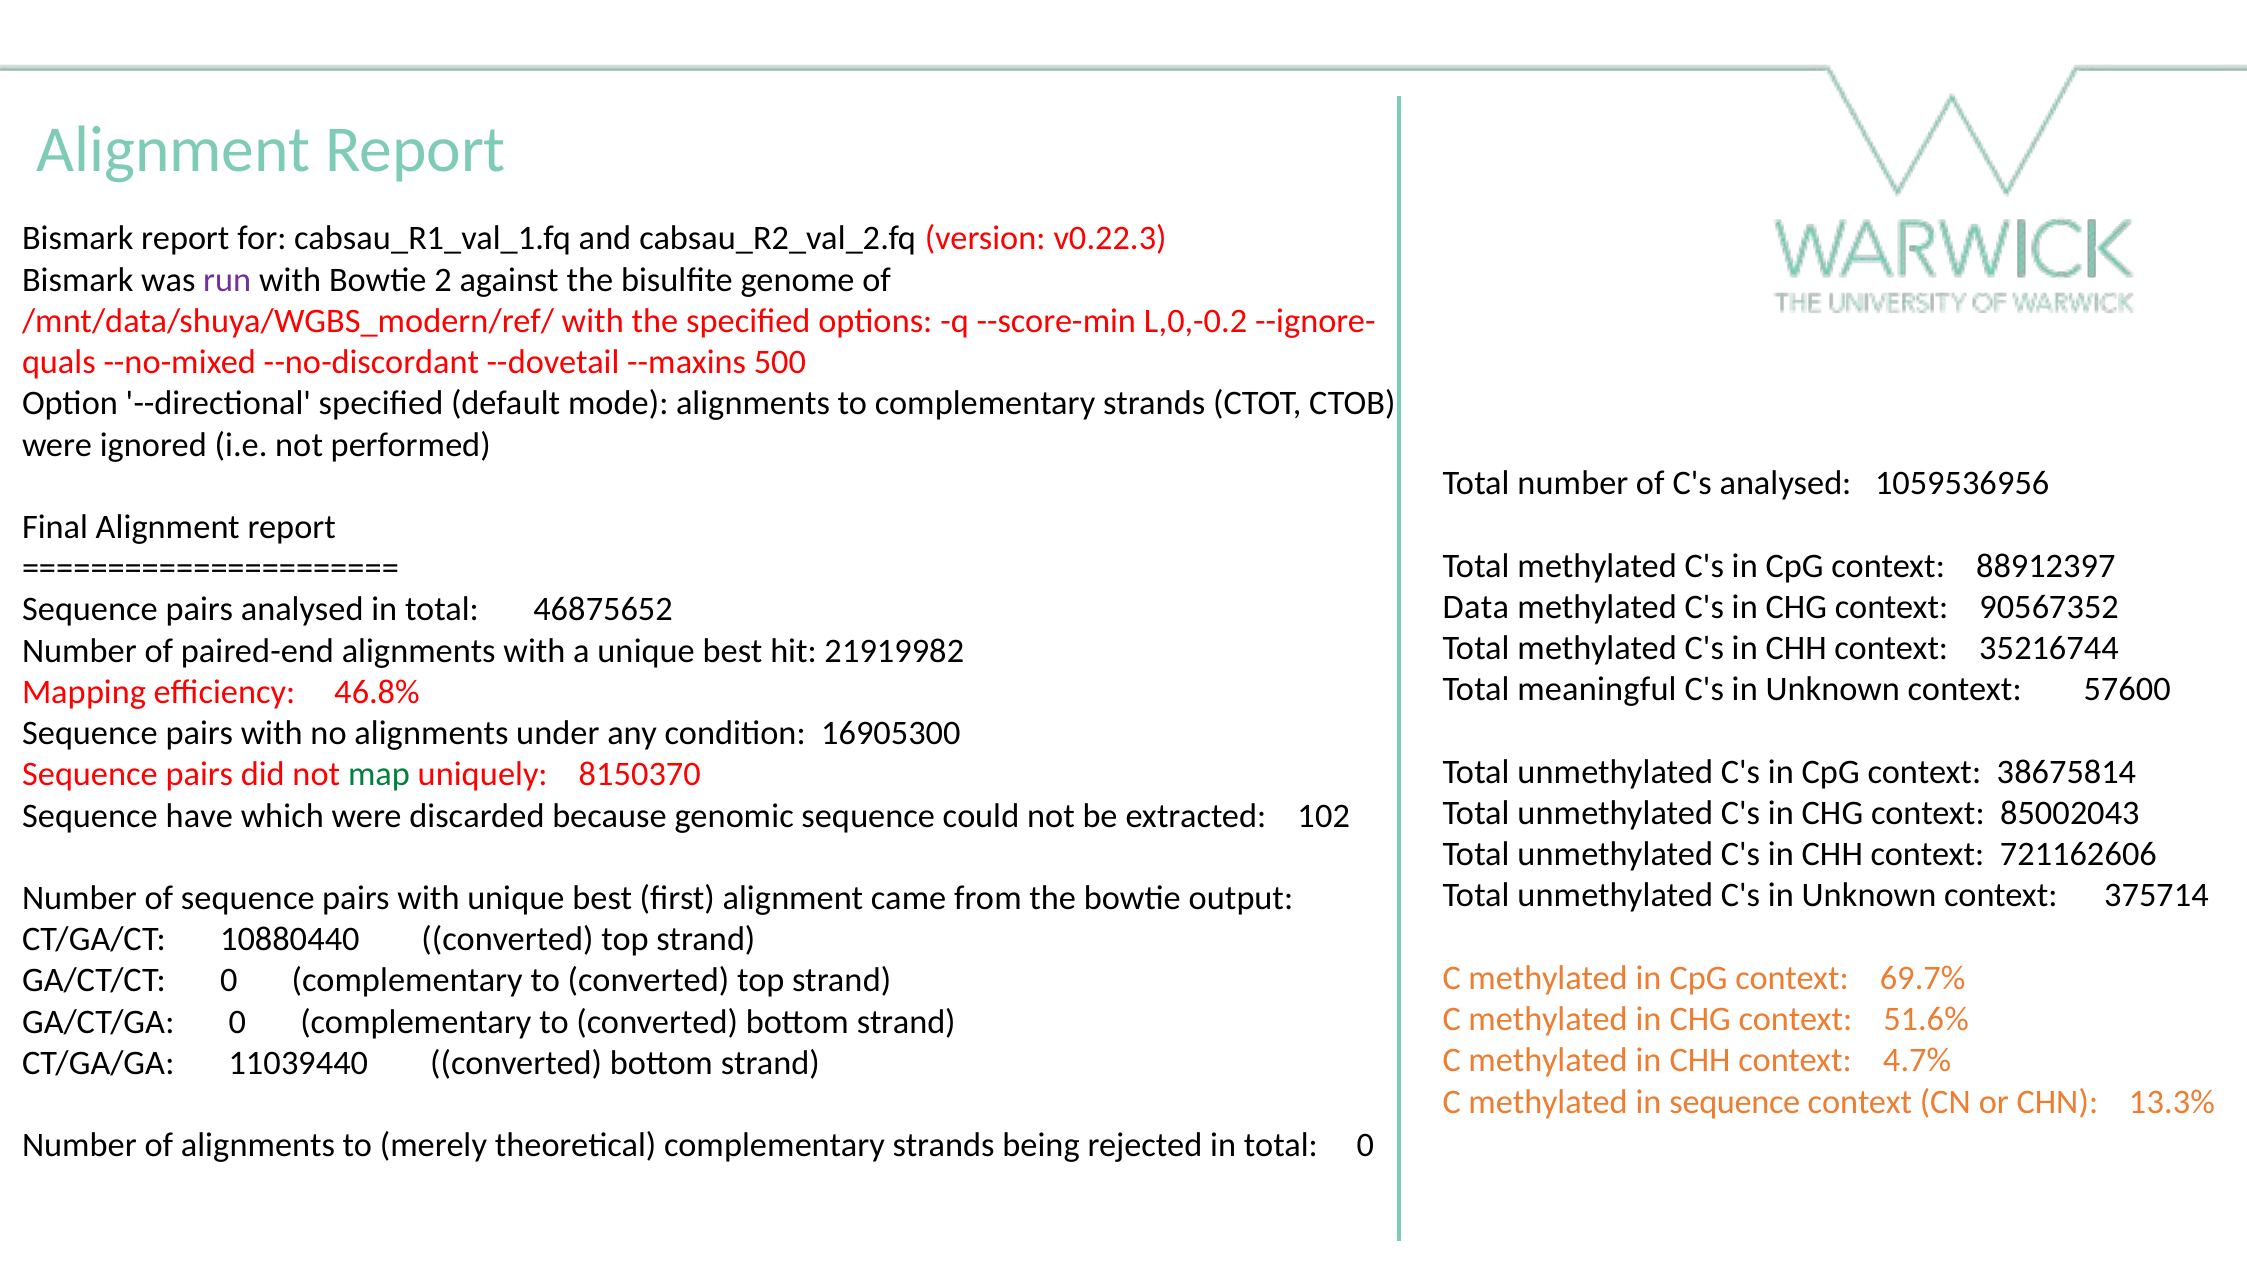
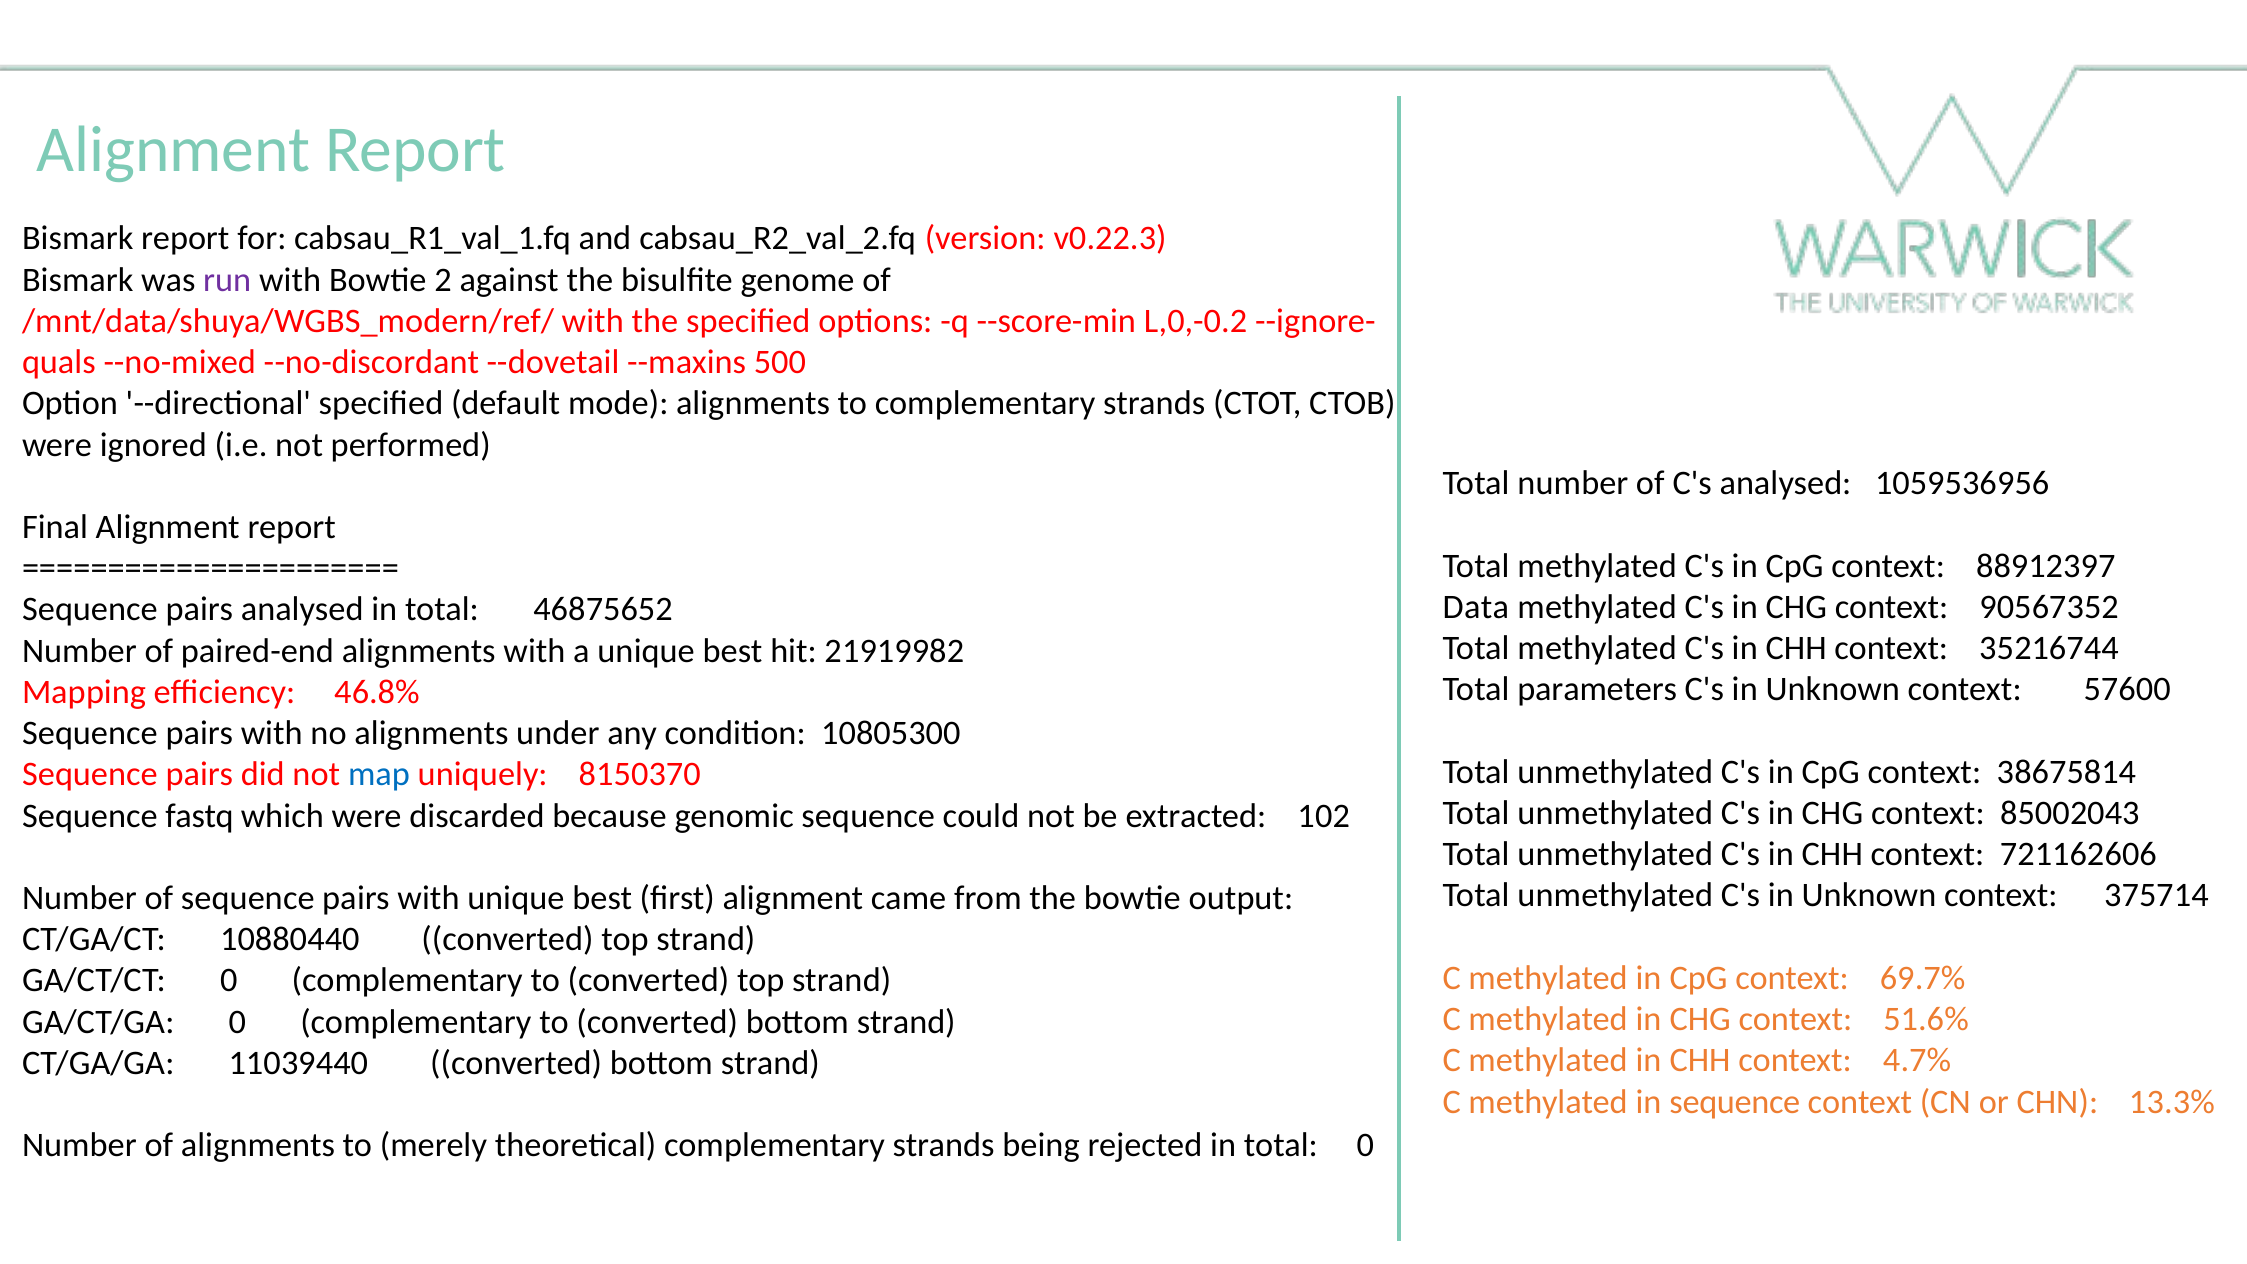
meaningful: meaningful -> parameters
16905300: 16905300 -> 10805300
map colour: green -> blue
have: have -> fastq
